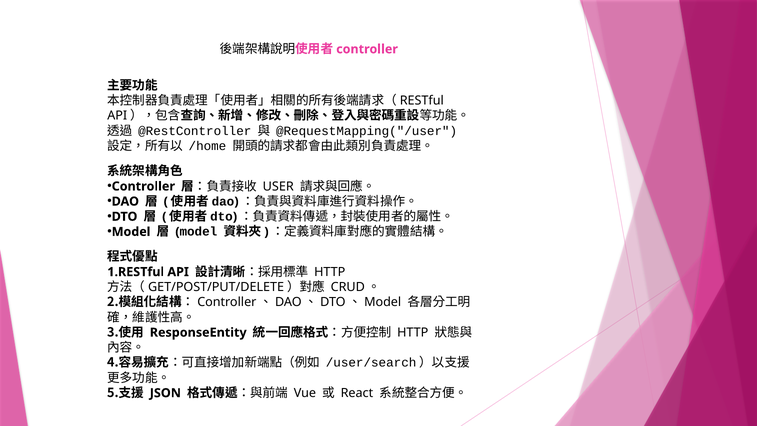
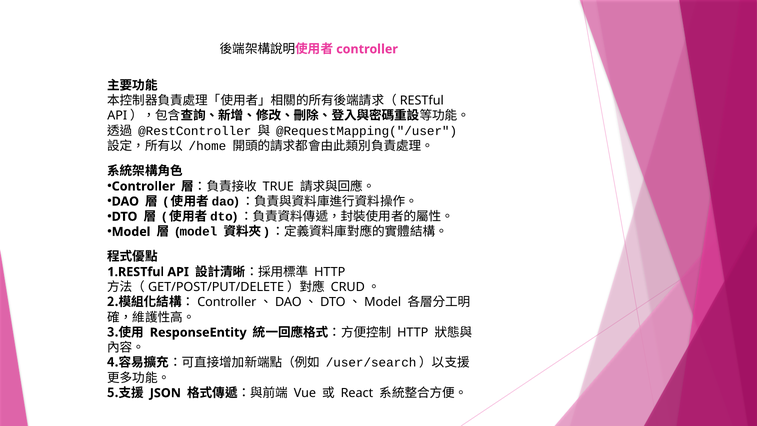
USER: USER -> TRUE
